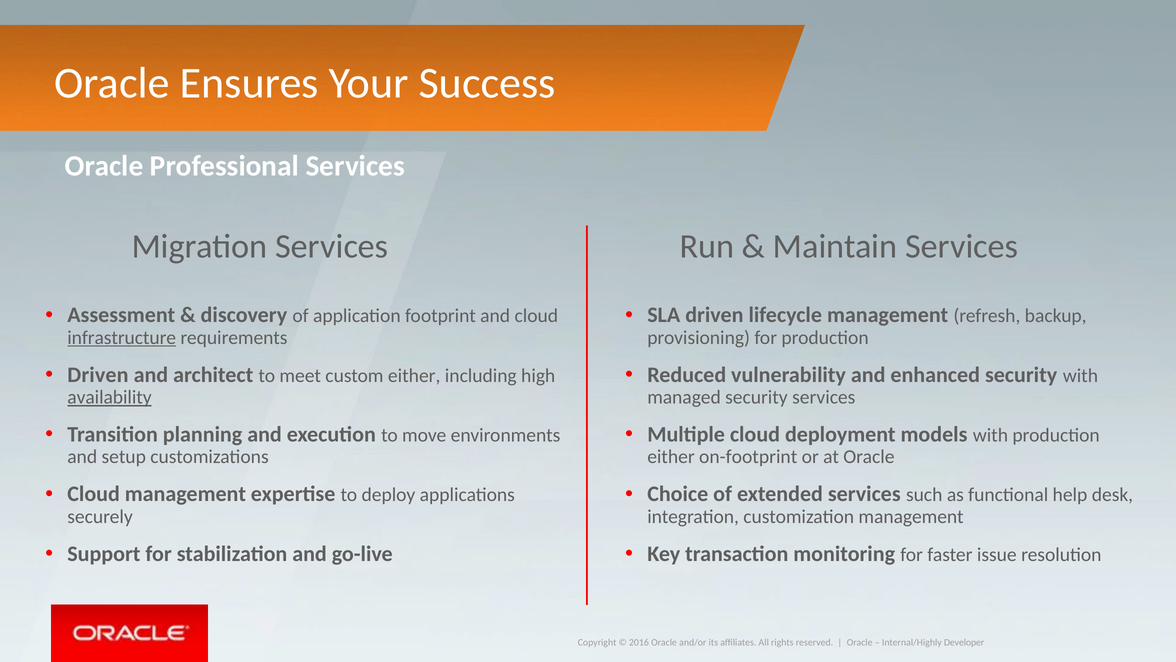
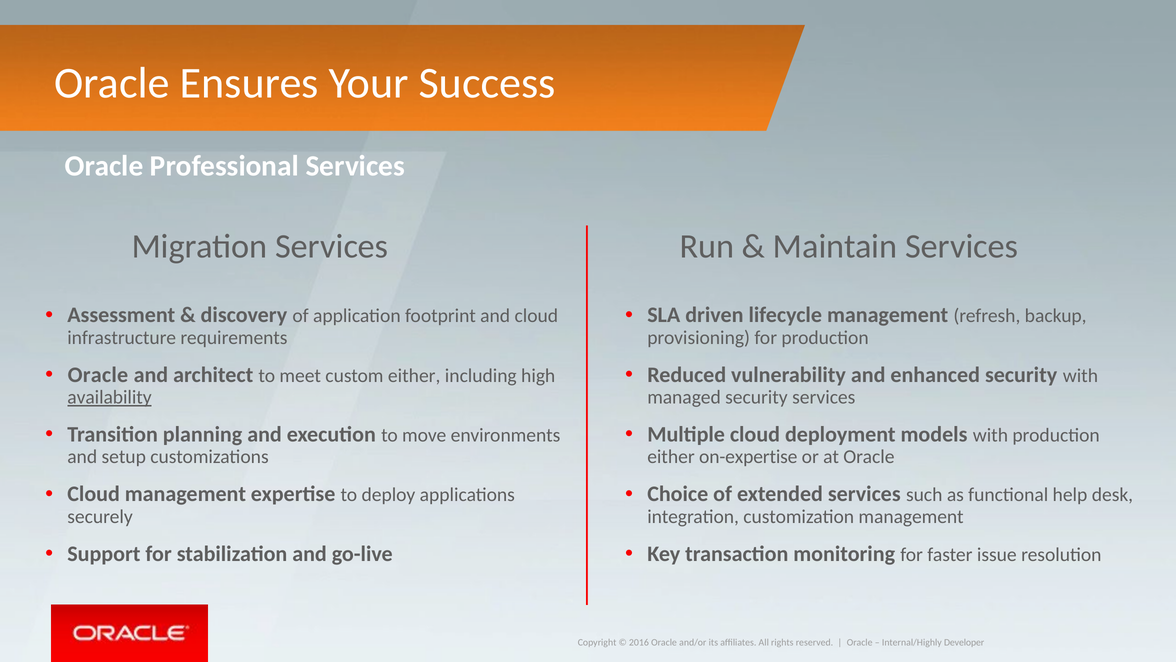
infrastructure underline: present -> none
Driven at (98, 375): Driven -> Oracle
on-footprint: on-footprint -> on-expertise
